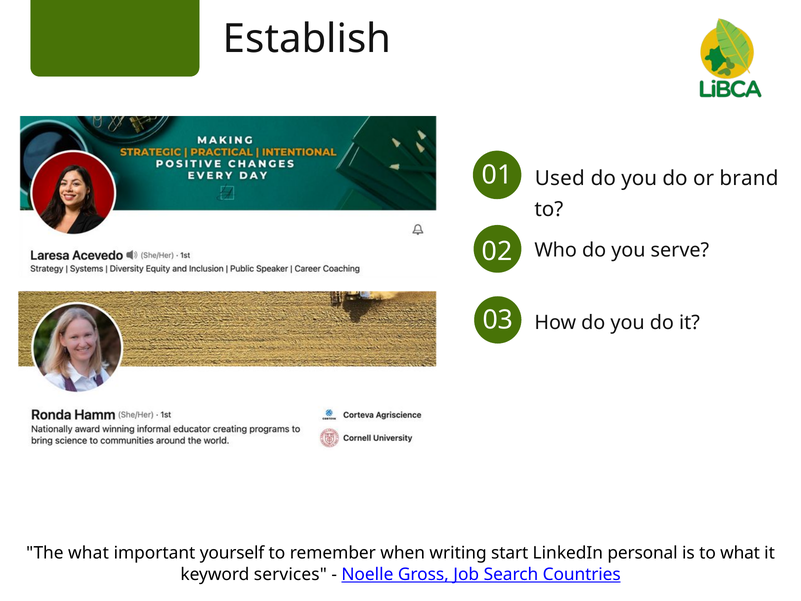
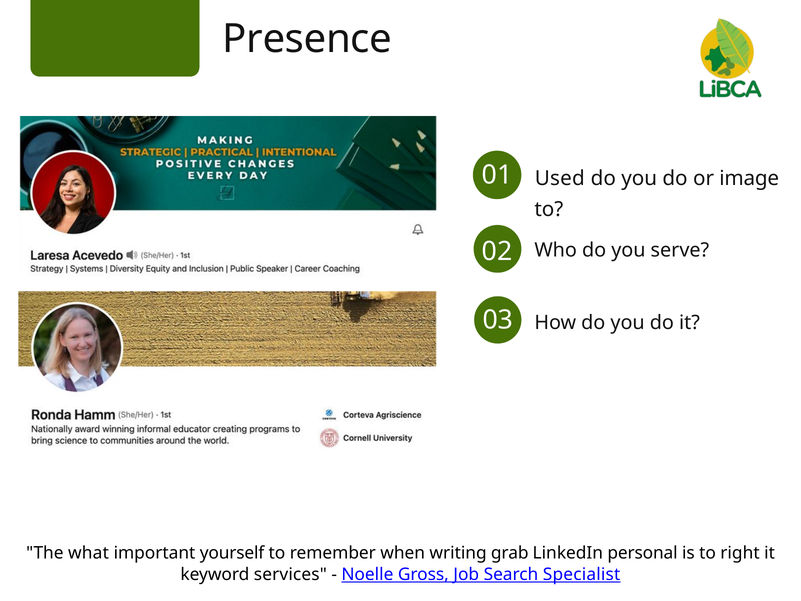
Establish: Establish -> Presence
brand: brand -> image
start: start -> grab
to what: what -> right
Countries: Countries -> Specialist
